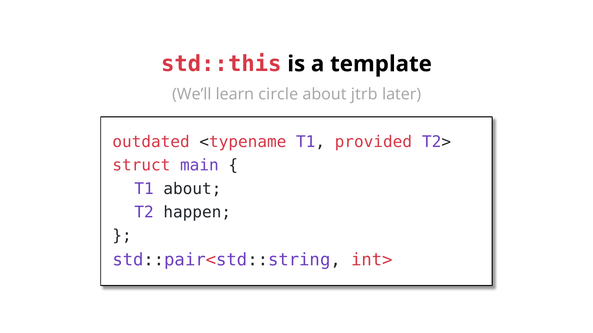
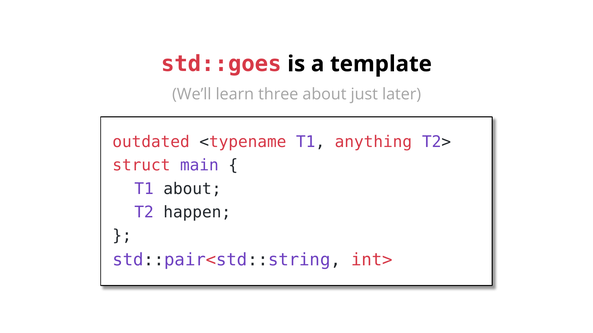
std::this: std::this -> std::goes
circle: circle -> three
jtrb: jtrb -> just
provided: provided -> anything
